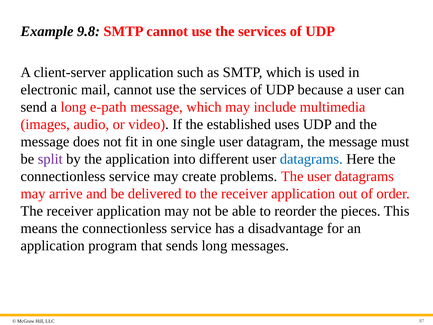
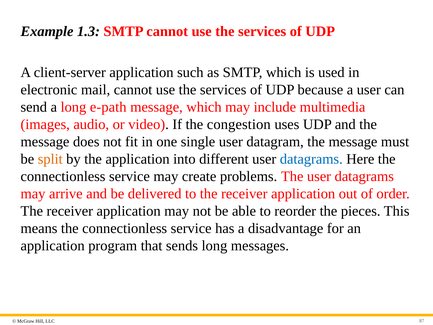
9.8: 9.8 -> 1.3
established: established -> congestion
split colour: purple -> orange
